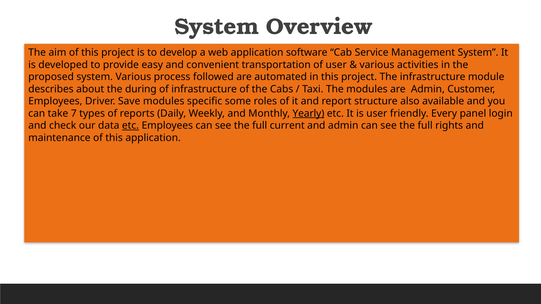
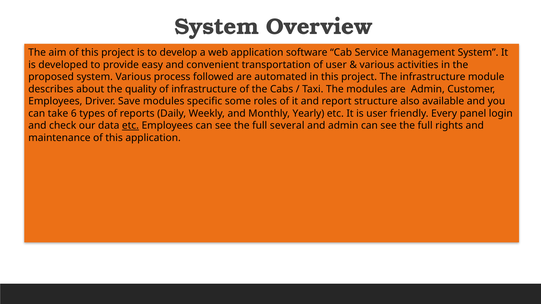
during: during -> quality
7: 7 -> 6
Yearly underline: present -> none
current: current -> several
